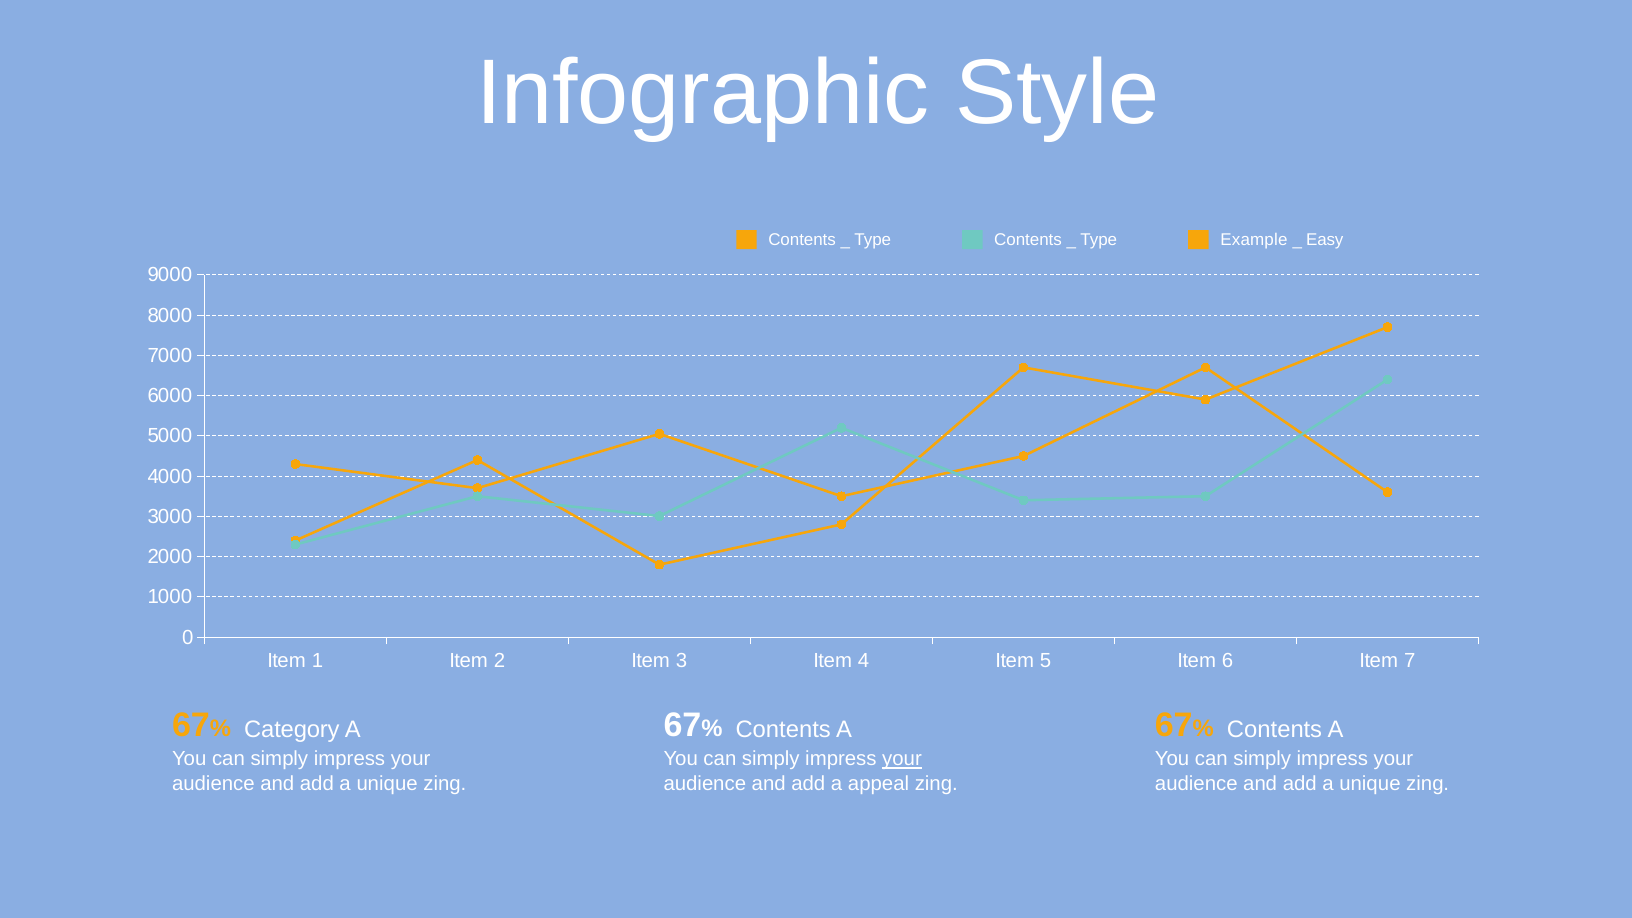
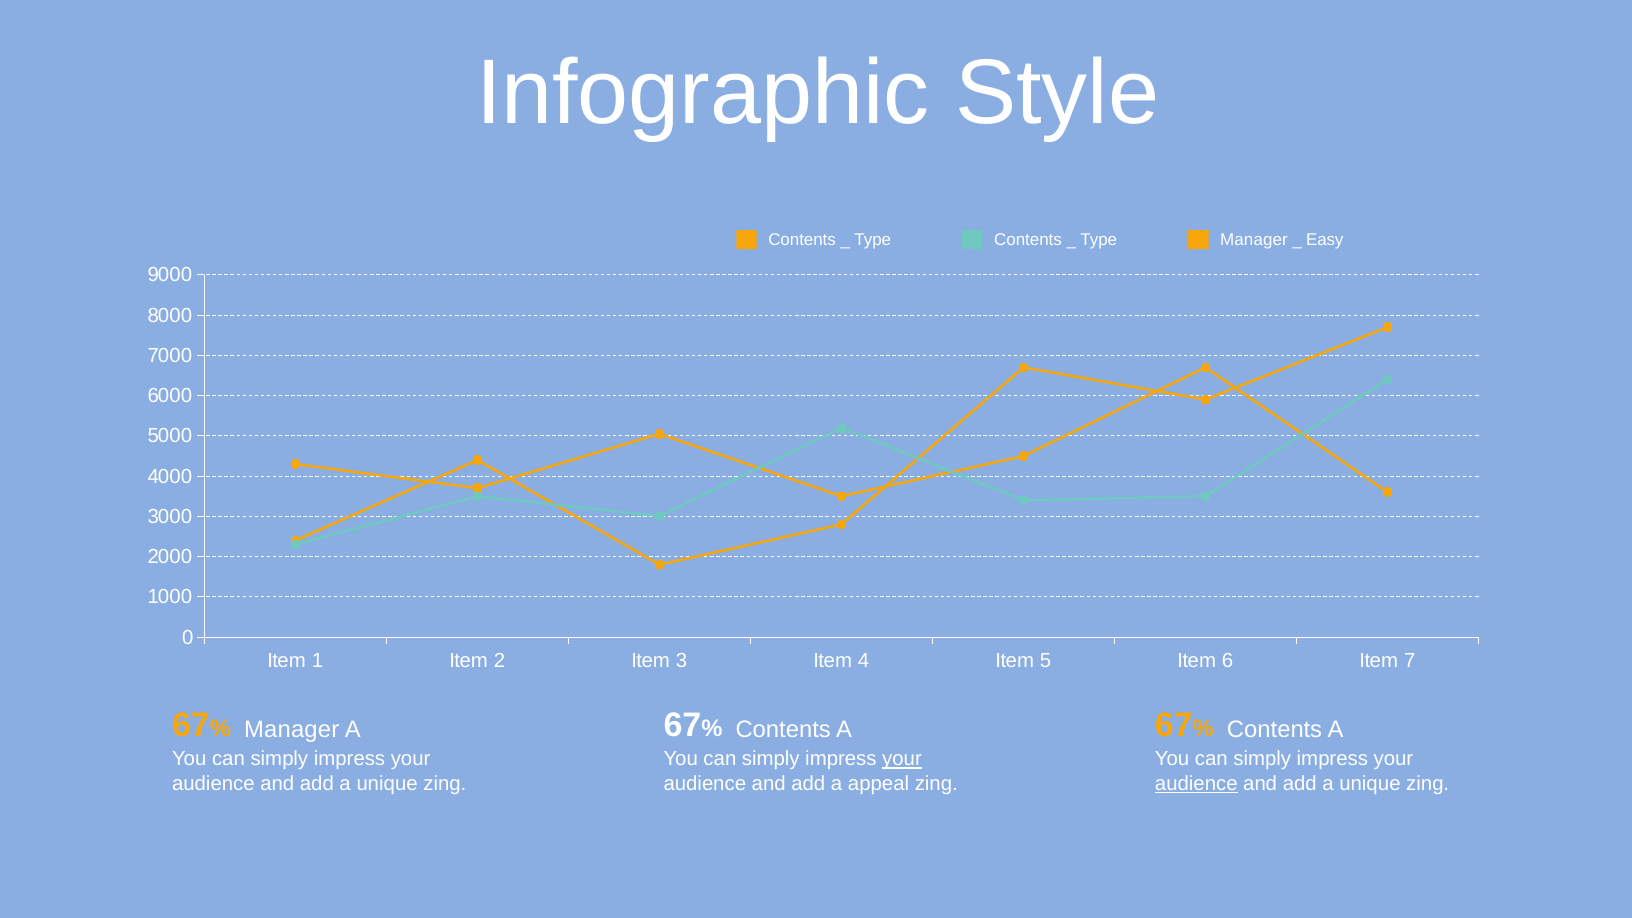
Type Example: Example -> Manager
Category at (292, 730): Category -> Manager
audience at (1196, 784) underline: none -> present
